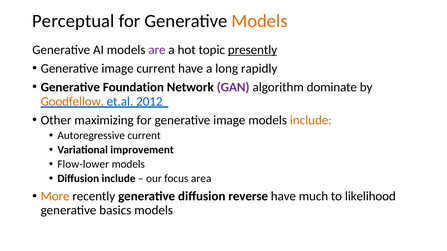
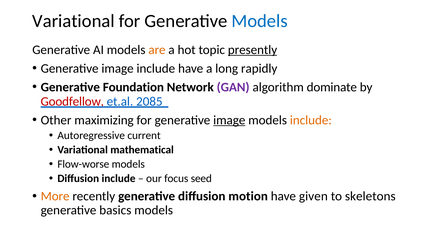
Perceptual at (73, 21): Perceptual -> Variational
Models at (260, 21) colour: orange -> blue
are colour: purple -> orange
image current: current -> include
Goodfellow colour: orange -> red
2012: 2012 -> 2085
image at (229, 120) underline: none -> present
improvement: improvement -> mathematical
Flow-lower: Flow-lower -> Flow-worse
area: area -> seed
reverse: reverse -> motion
much: much -> given
likelihood: likelihood -> skeletons
